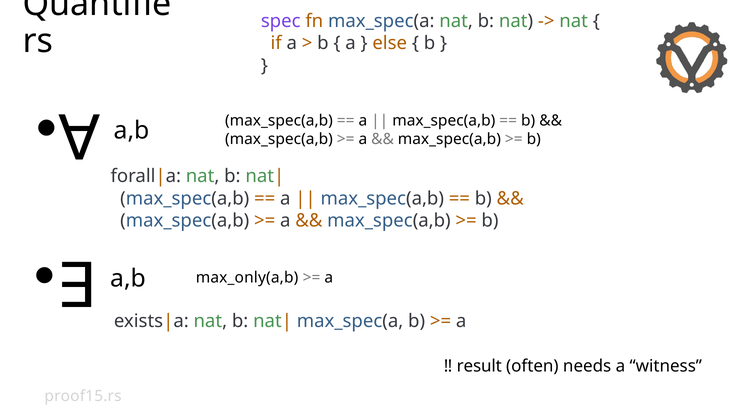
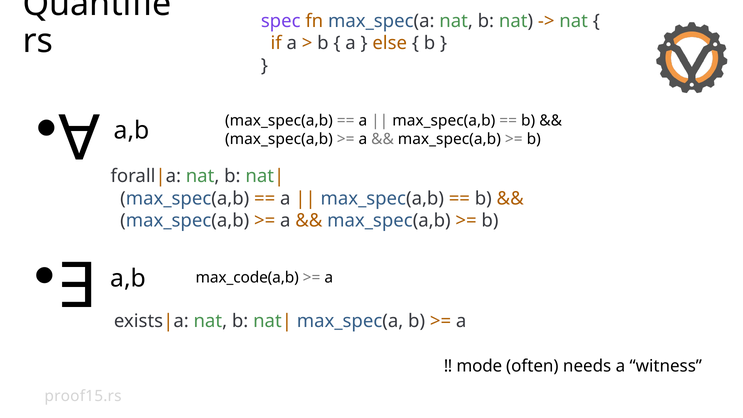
max_only(a,b: max_only(a,b -> max_code(a,b
result: result -> mode
